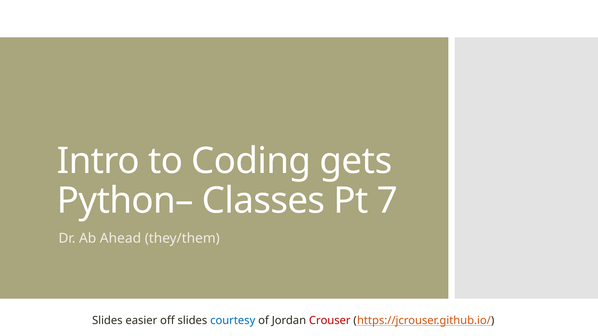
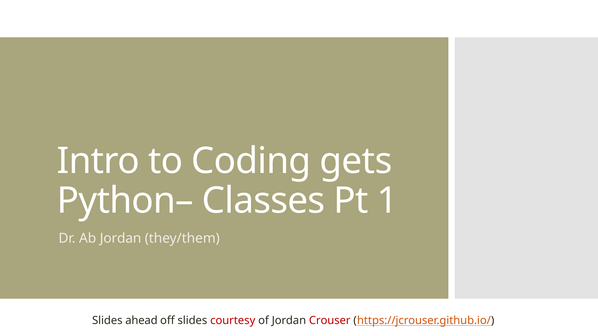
7: 7 -> 1
Ab Ahead: Ahead -> Jordan
easier: easier -> ahead
courtesy colour: blue -> red
